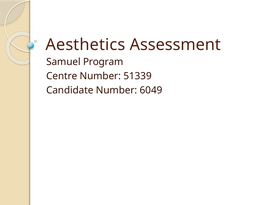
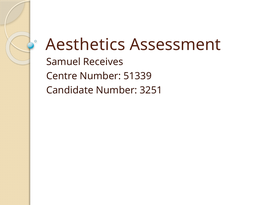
Program: Program -> Receives
6049: 6049 -> 3251
